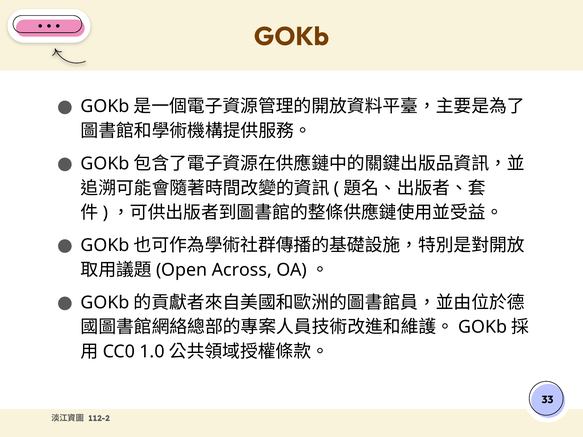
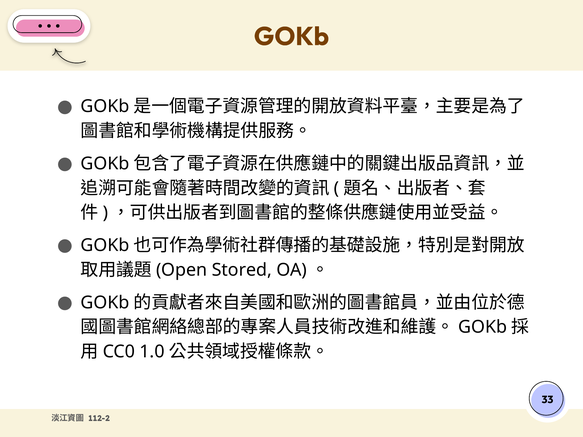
Across: Across -> Stored
